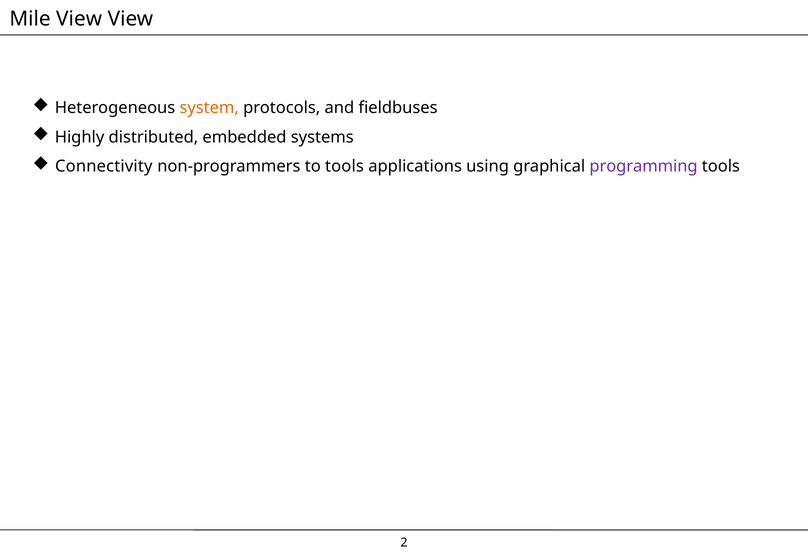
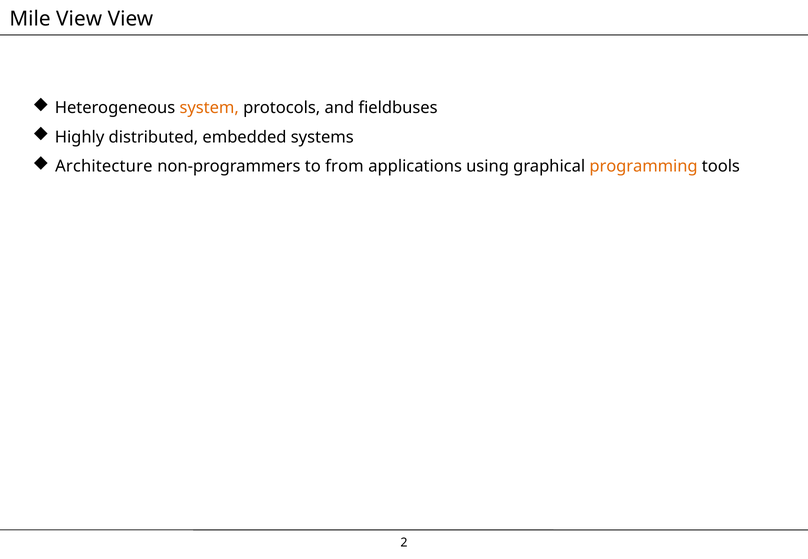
Connectivity: Connectivity -> Architecture
to tools: tools -> from
programming colour: purple -> orange
